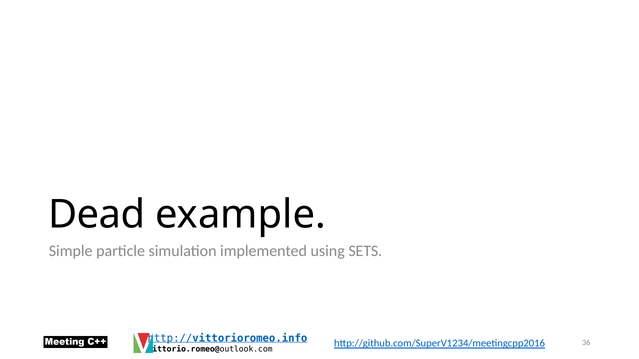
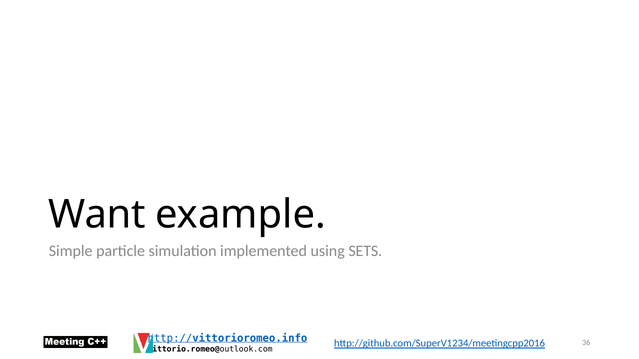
Dead: Dead -> Want
